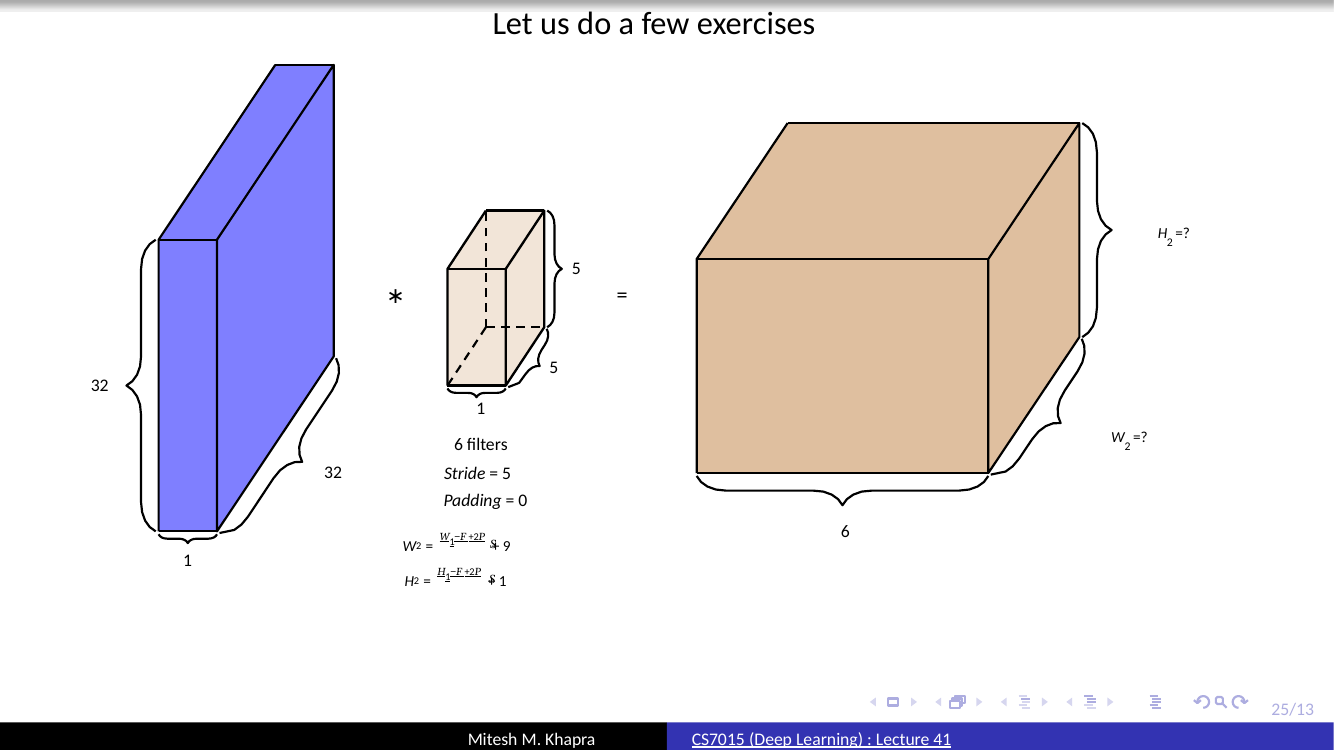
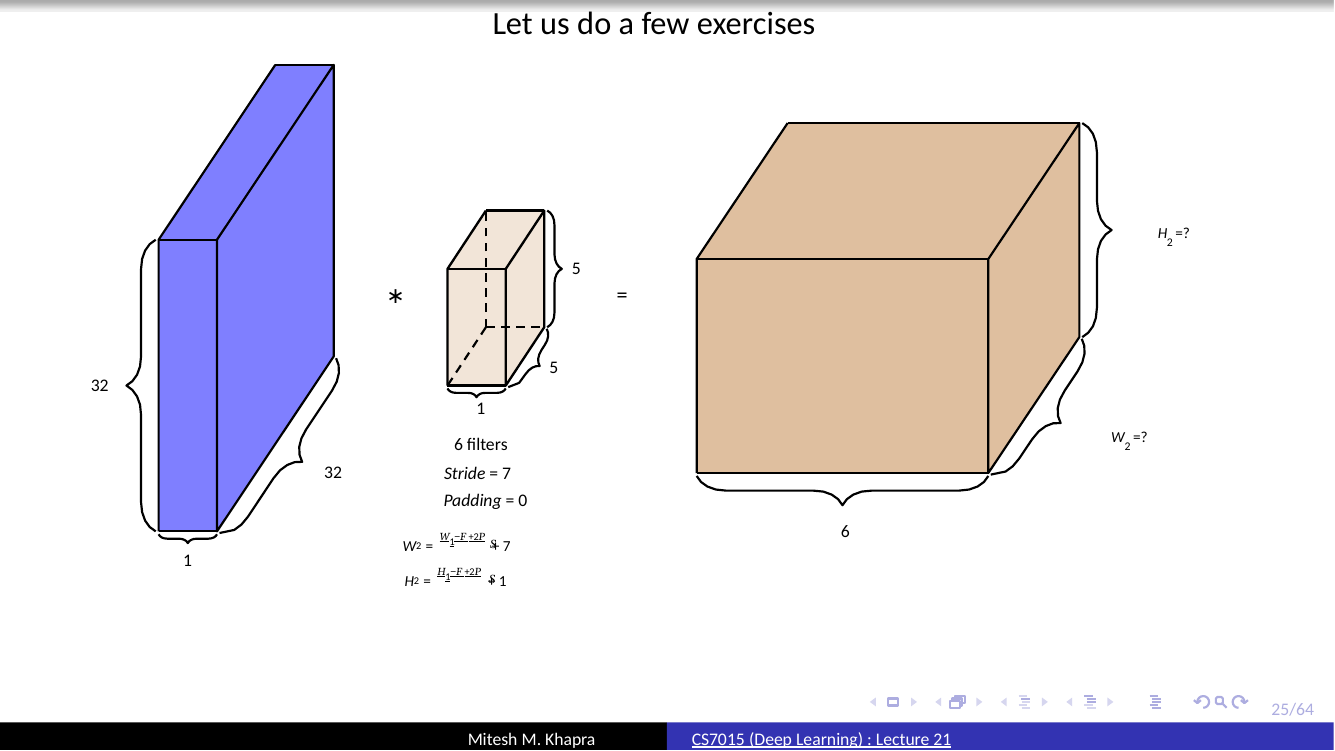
5 at (507, 474): 5 -> 7
9 at (507, 547): 9 -> 7
25/13: 25/13 -> 25/64
41: 41 -> 21
